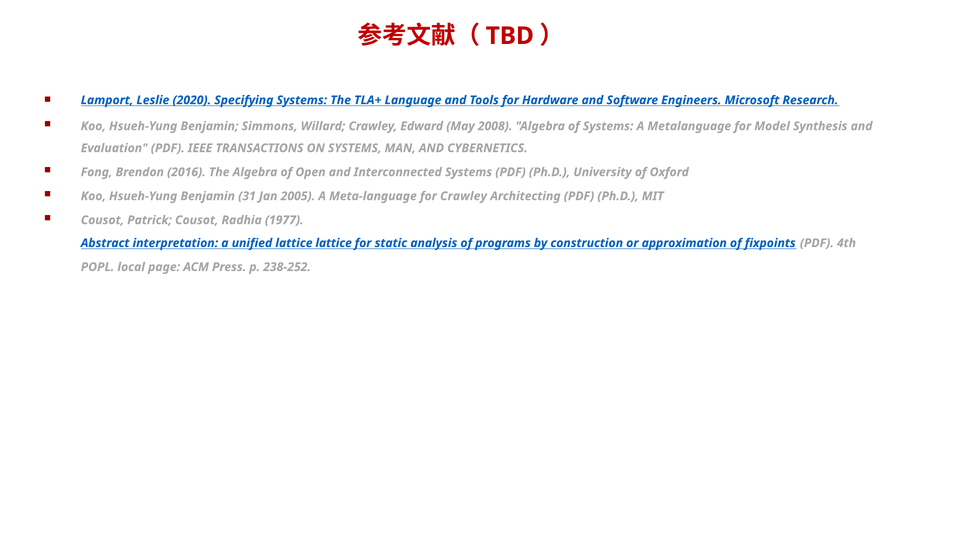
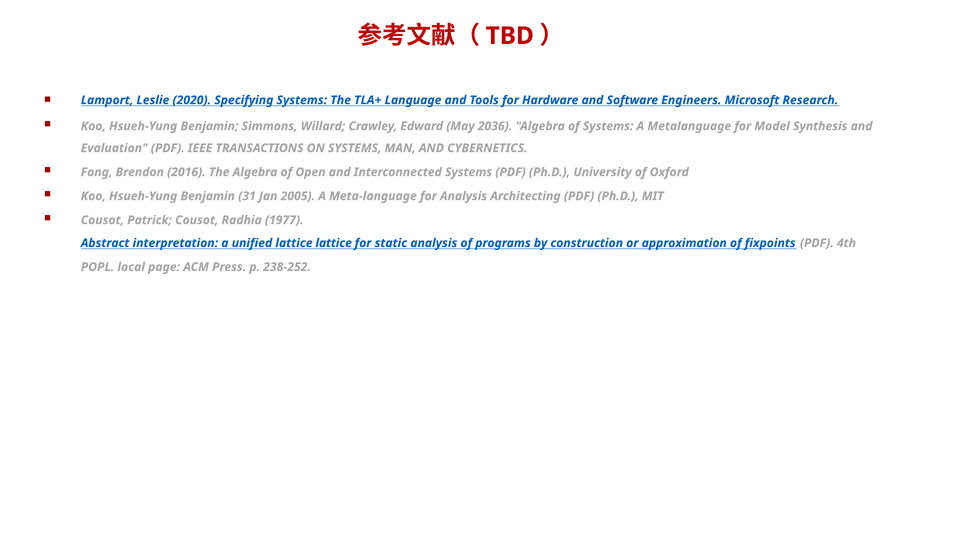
2008: 2008 -> 2036
for Crawley: Crawley -> Analysis
